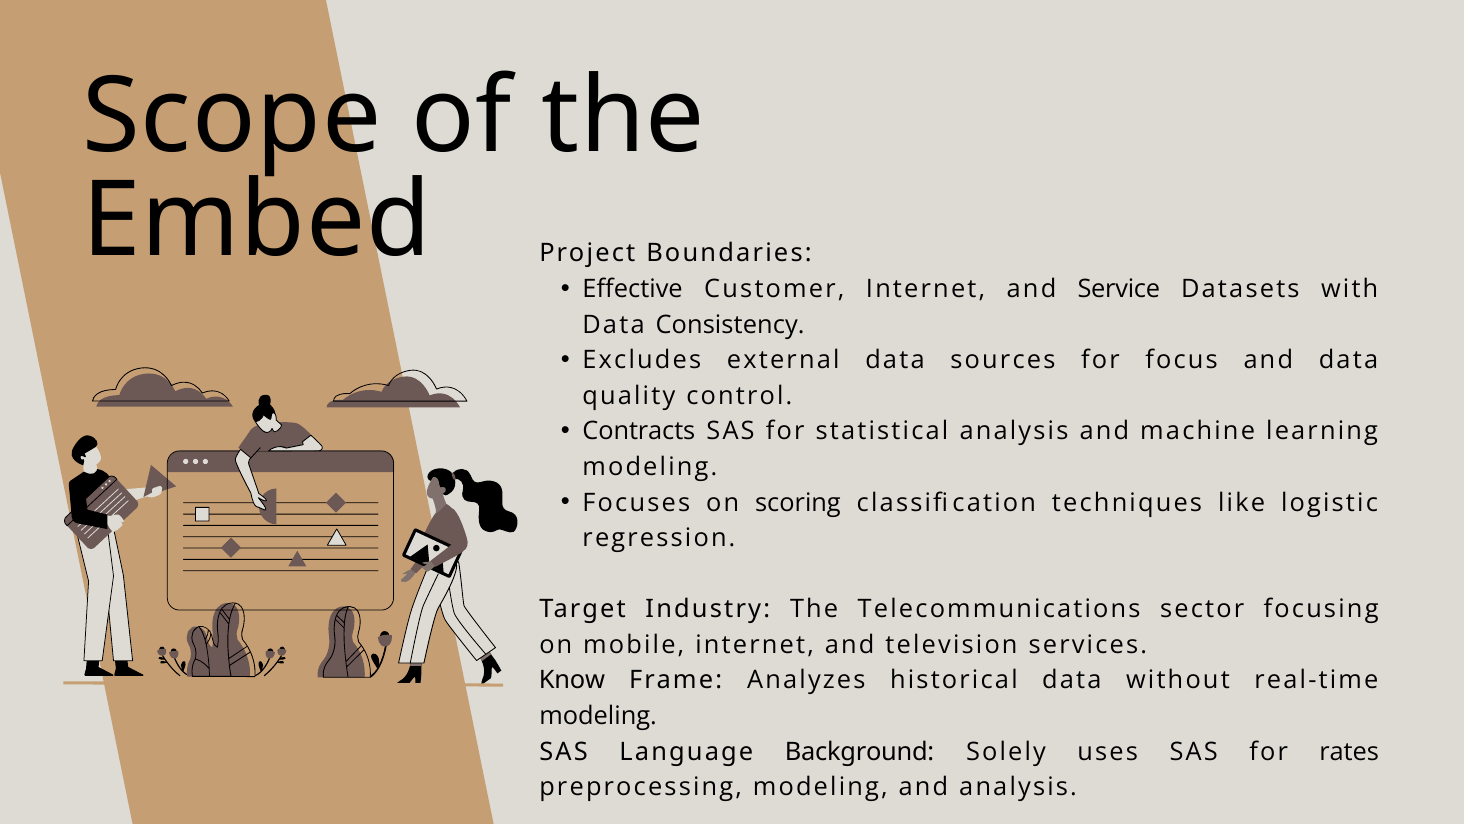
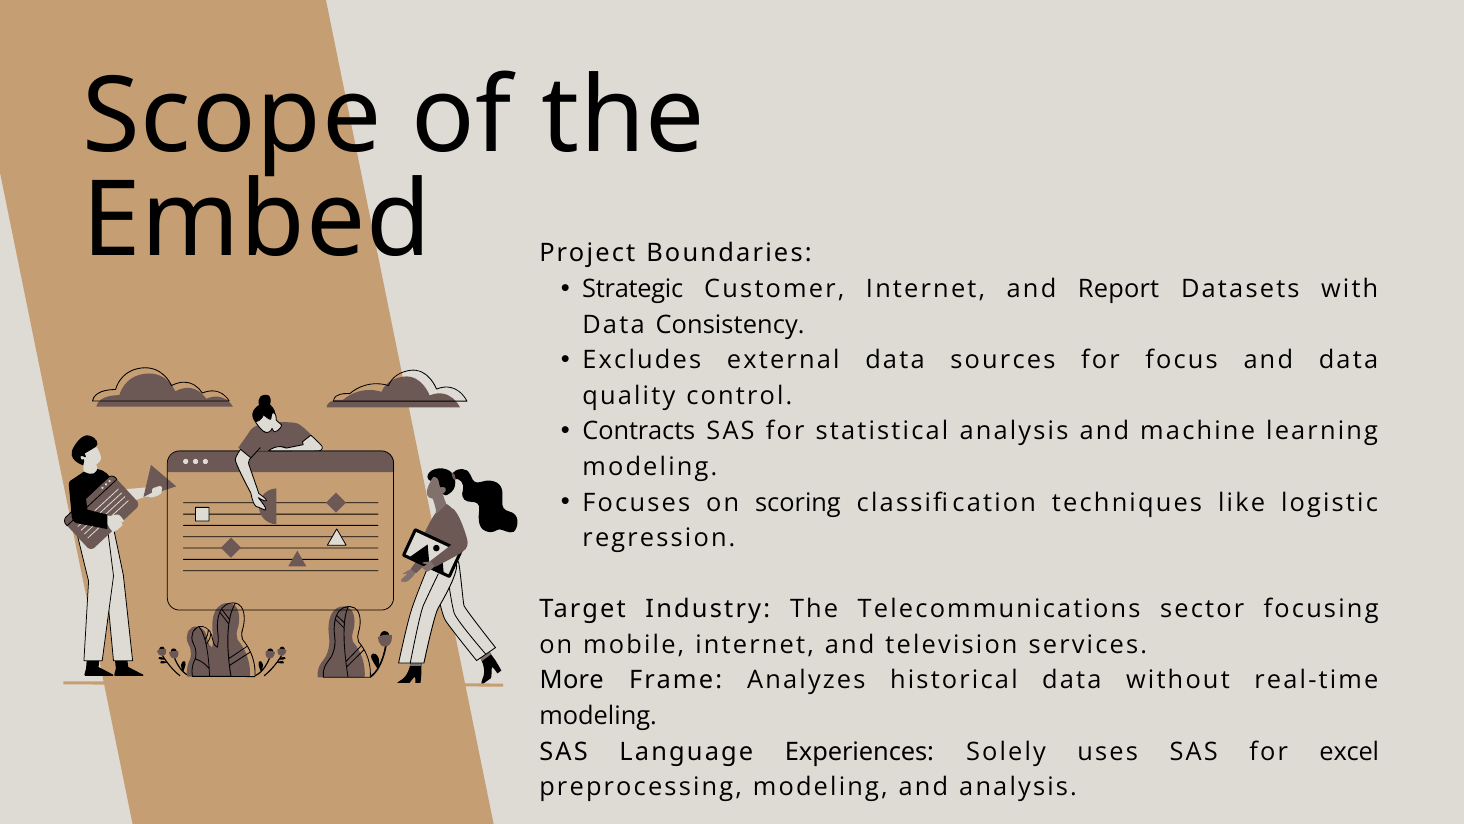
Effective: Effective -> Strategic
Service: Service -> Report
Know: Know -> More
Background: Background -> Experiences
rates: rates -> excel
